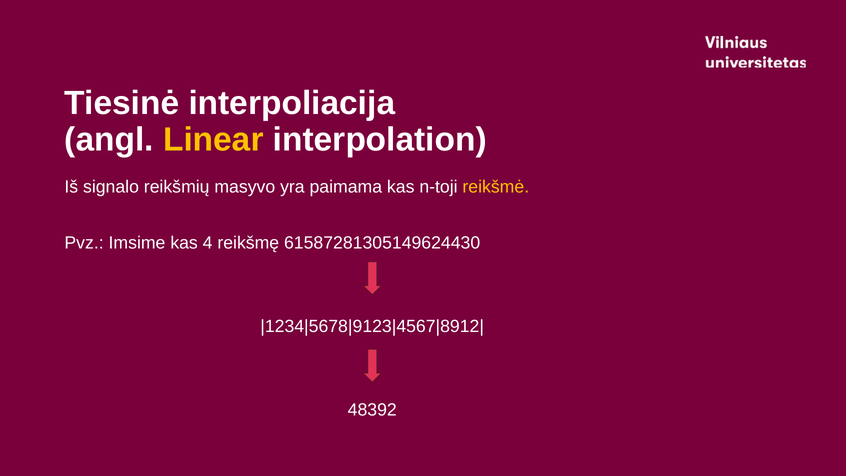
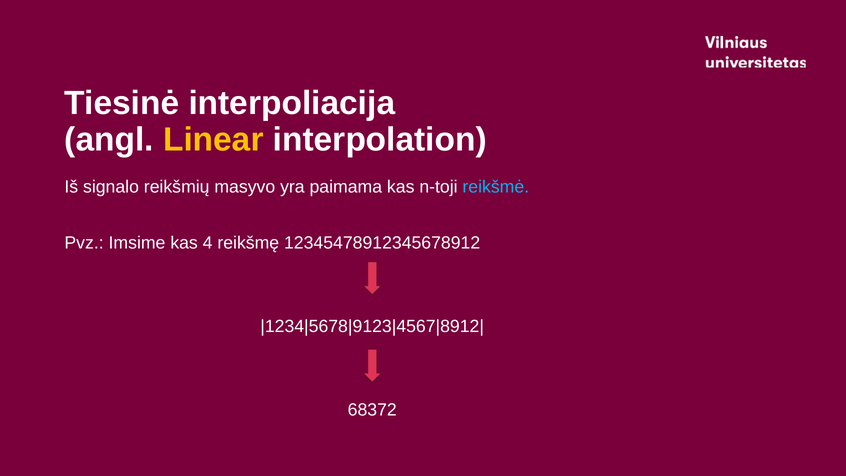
reikšmė colour: yellow -> light blue
61587281305149624430: 61587281305149624430 -> 12345478912345678912
48392: 48392 -> 68372
